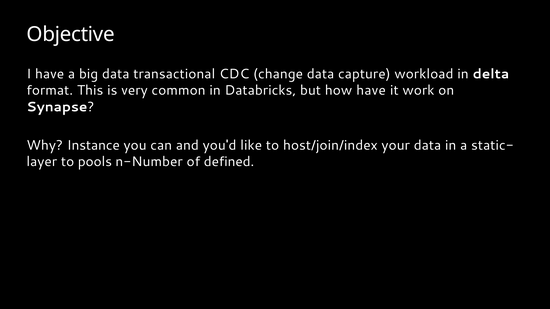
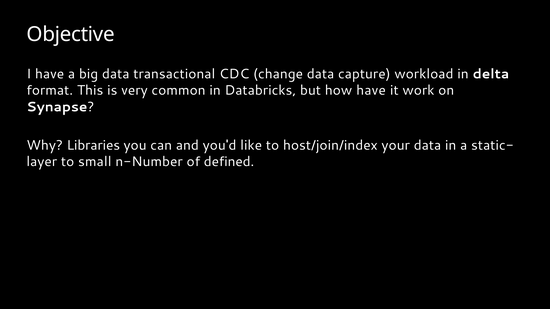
Instance: Instance -> Libraries
pools: pools -> small
